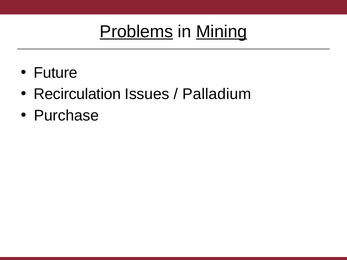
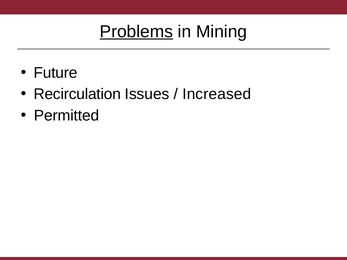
Mining underline: present -> none
Palladium: Palladium -> Increased
Purchase: Purchase -> Permitted
